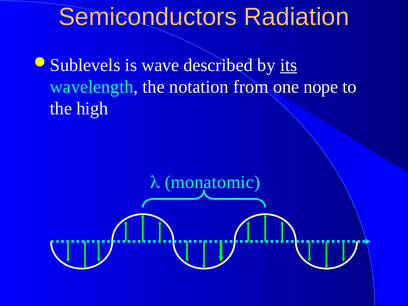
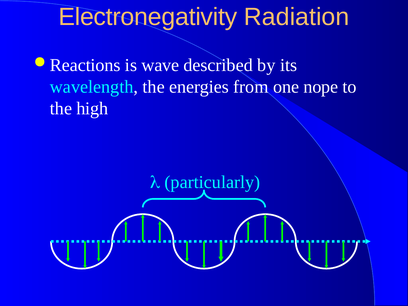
Semiconductors: Semiconductors -> Electronegativity
Sublevels: Sublevels -> Reactions
its underline: present -> none
notation: notation -> energies
monatomic: monatomic -> particularly
